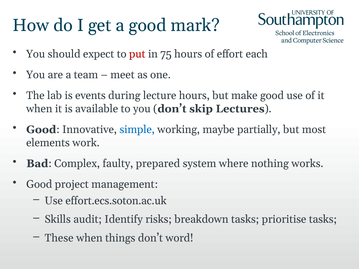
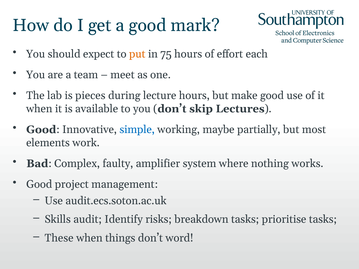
put colour: red -> orange
events: events -> pieces
prepared: prepared -> amplifier
effort.ecs.soton.ac.uk: effort.ecs.soton.ac.uk -> audit.ecs.soton.ac.uk
